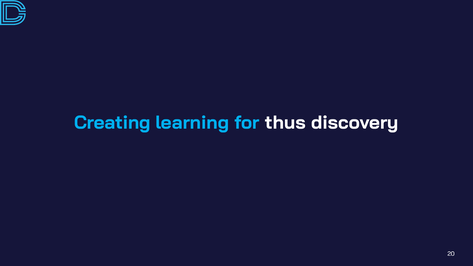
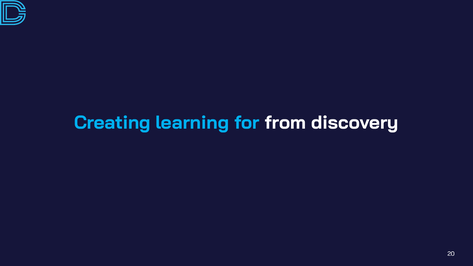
thus: thus -> from
